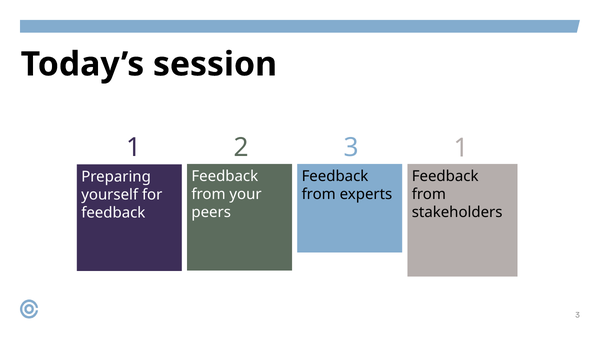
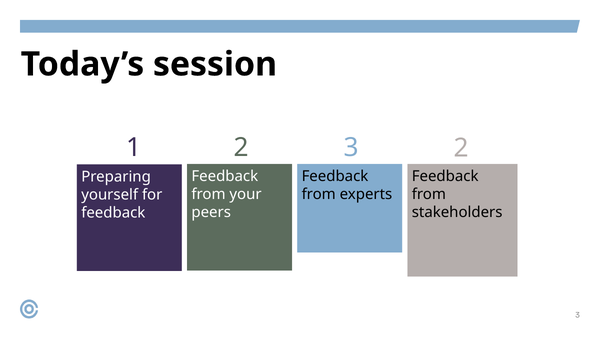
3 1: 1 -> 2
